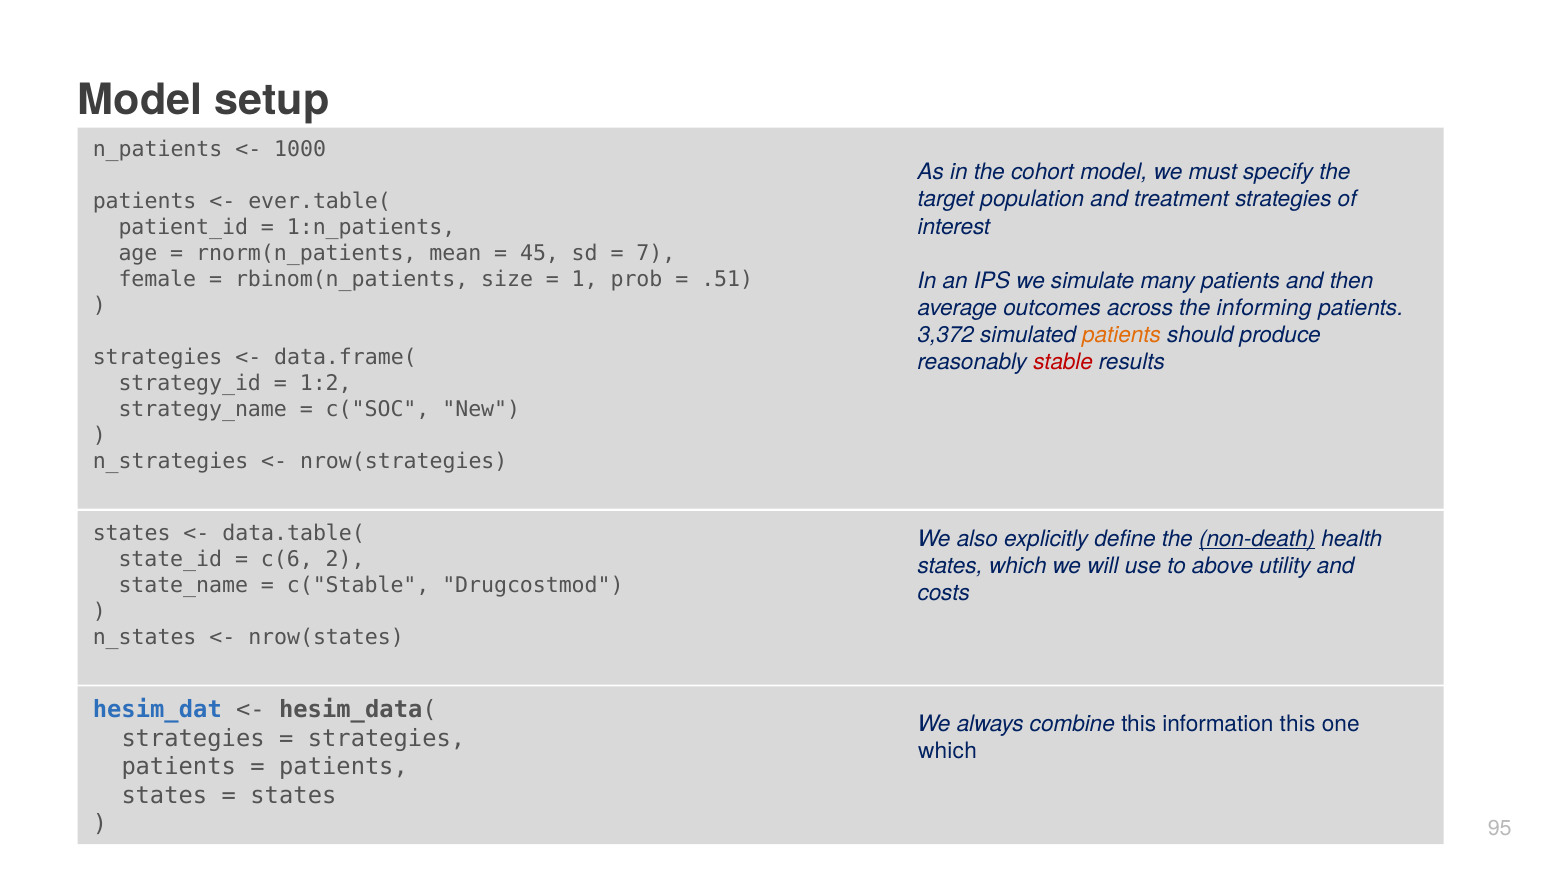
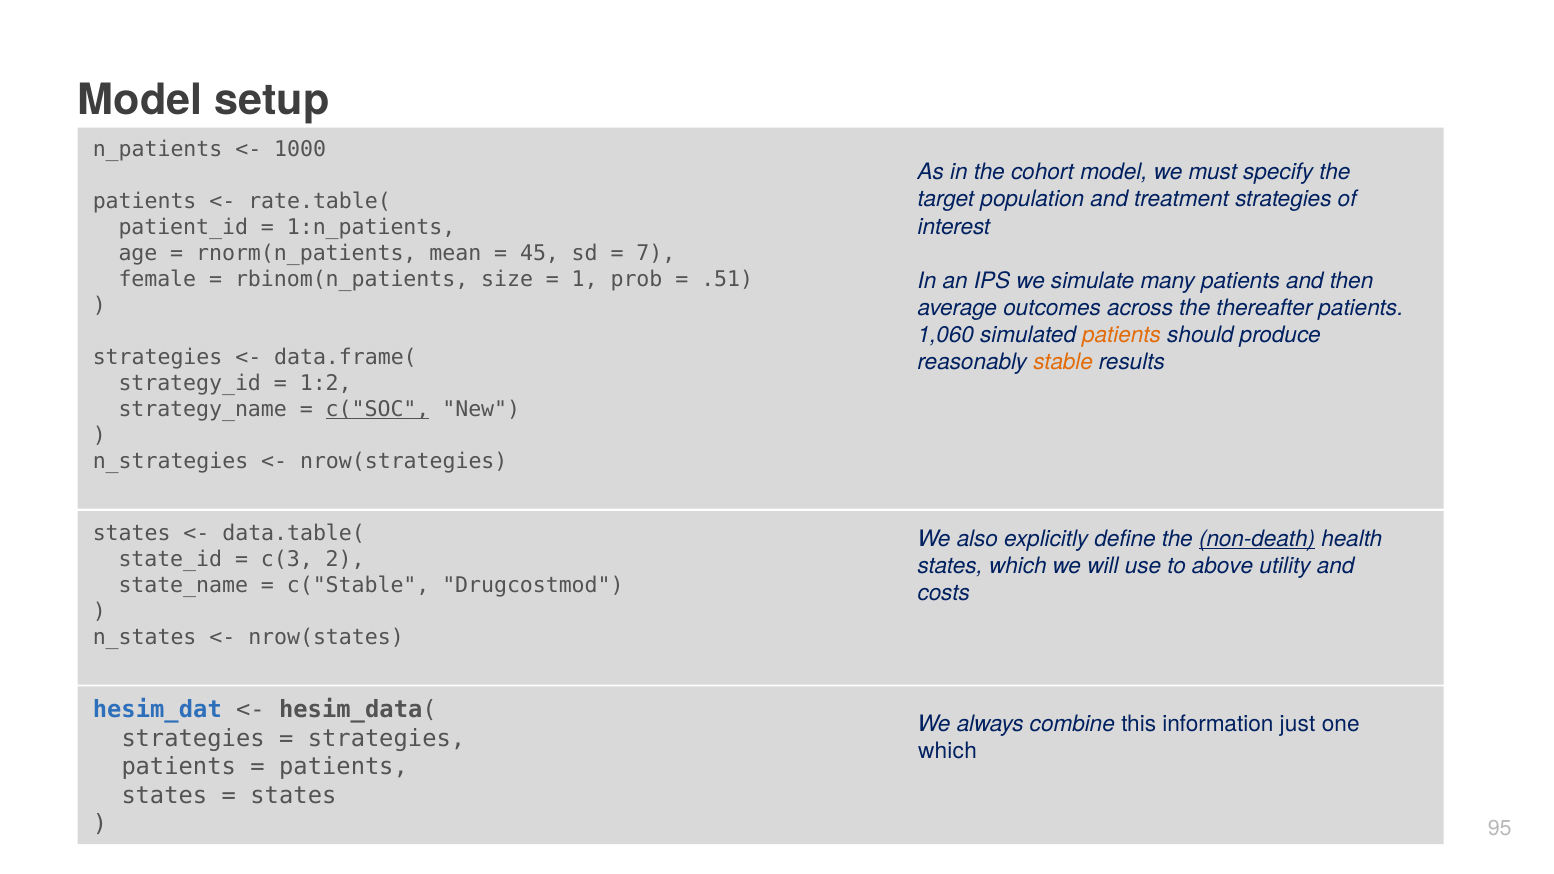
ever.table(: ever.table( -> rate.table(
informing: informing -> thereafter
3,372: 3,372 -> 1,060
stable colour: red -> orange
c("SOC underline: none -> present
c(6: c(6 -> c(3
information this: this -> just
